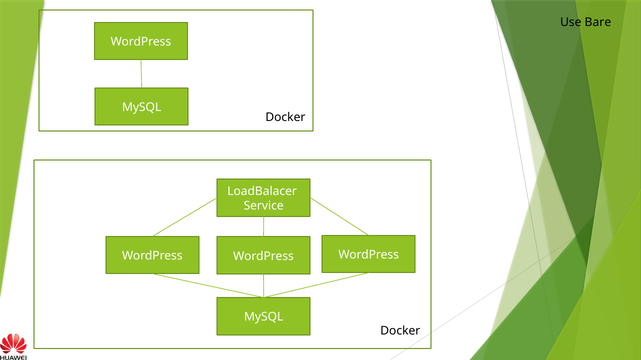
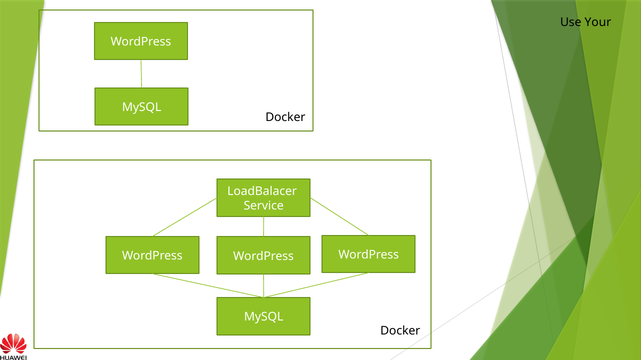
Bare: Bare -> Your
